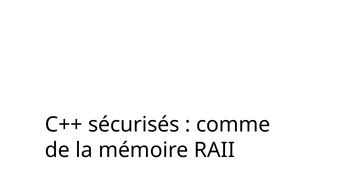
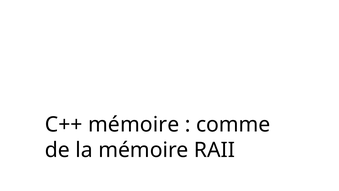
C++ sécurisés: sécurisés -> mémoire
